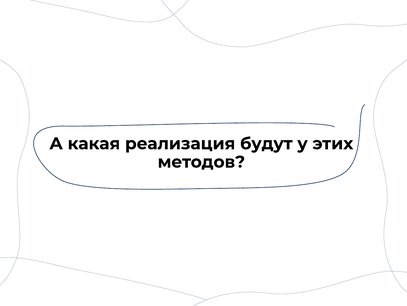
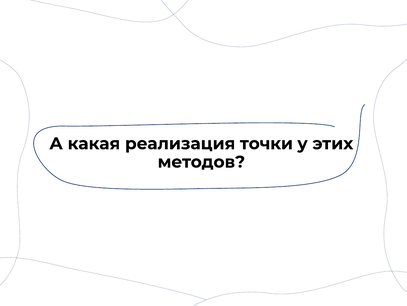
будут: будут -> точки
